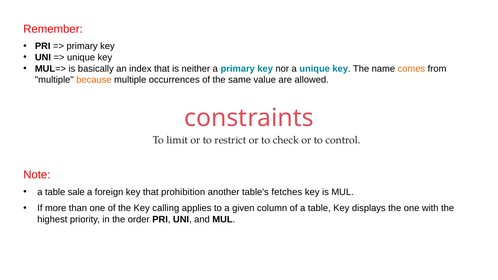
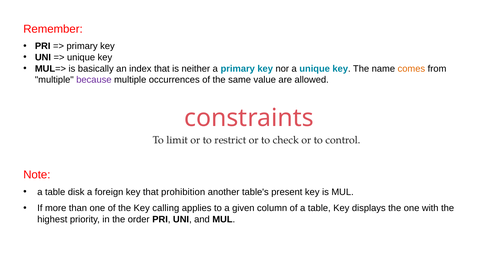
because colour: orange -> purple
sale: sale -> disk
fetches: fetches -> present
